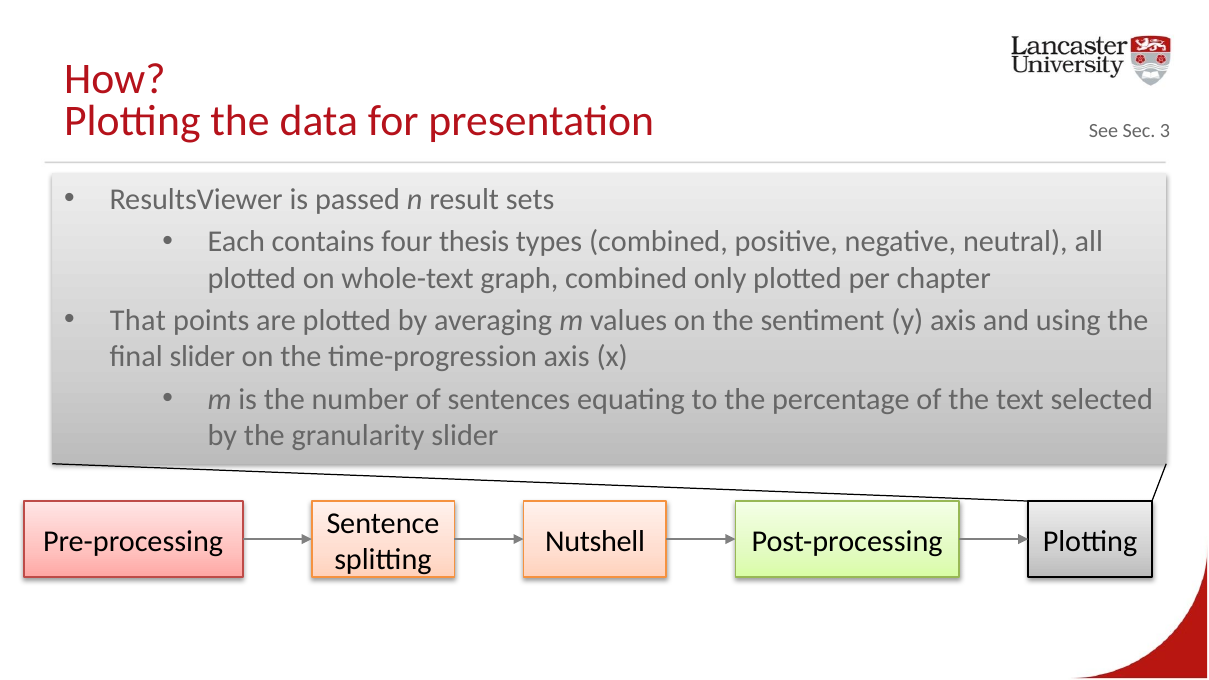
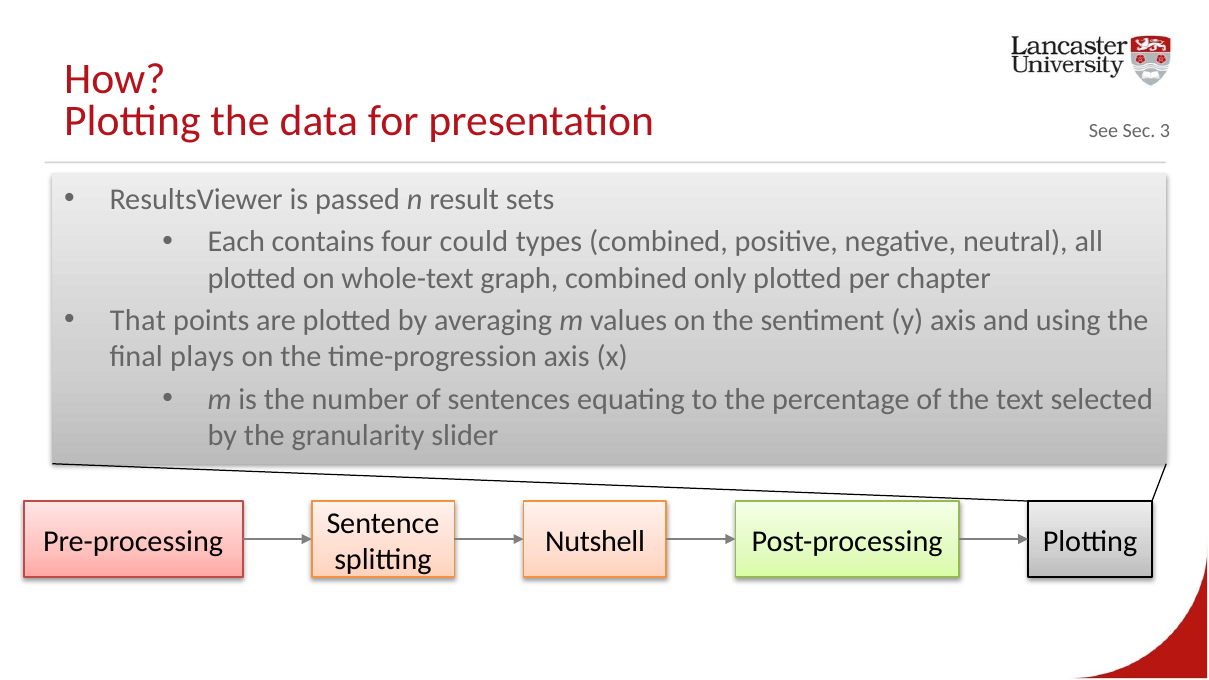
thesis: thesis -> could
final slider: slider -> plays
